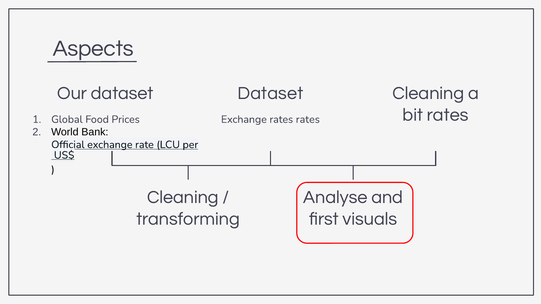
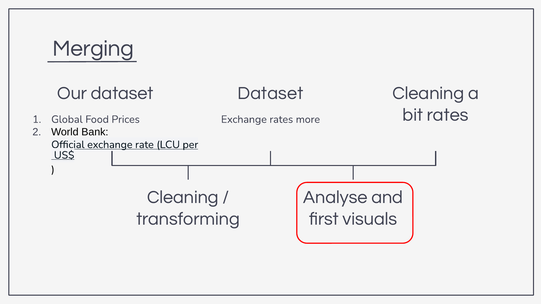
Aspects: Aspects -> Merging
rates rates: rates -> more
